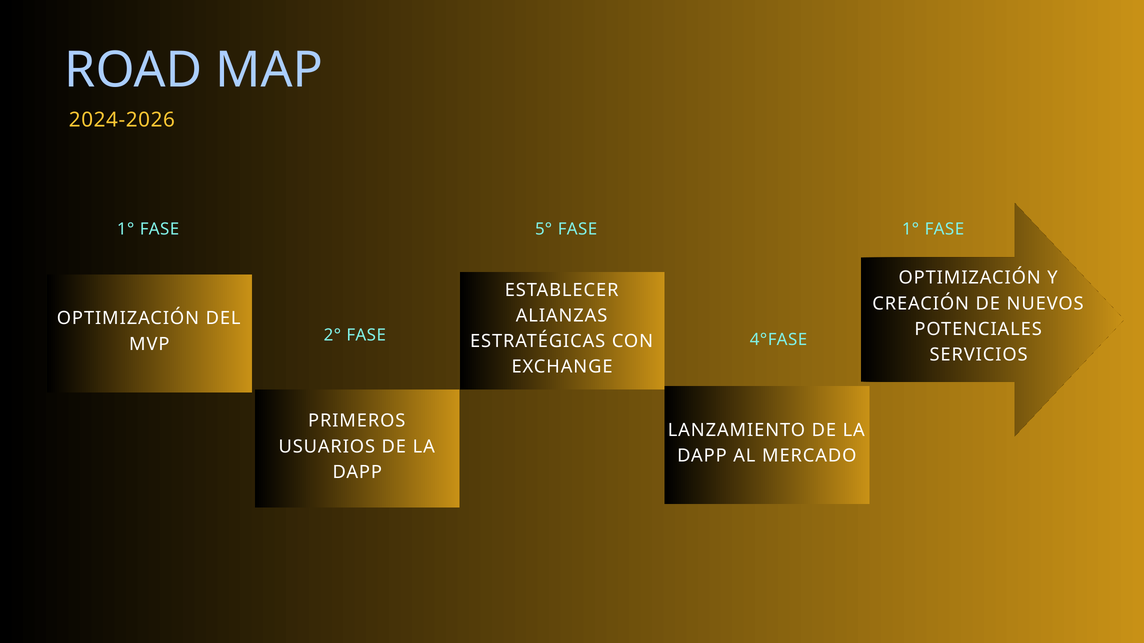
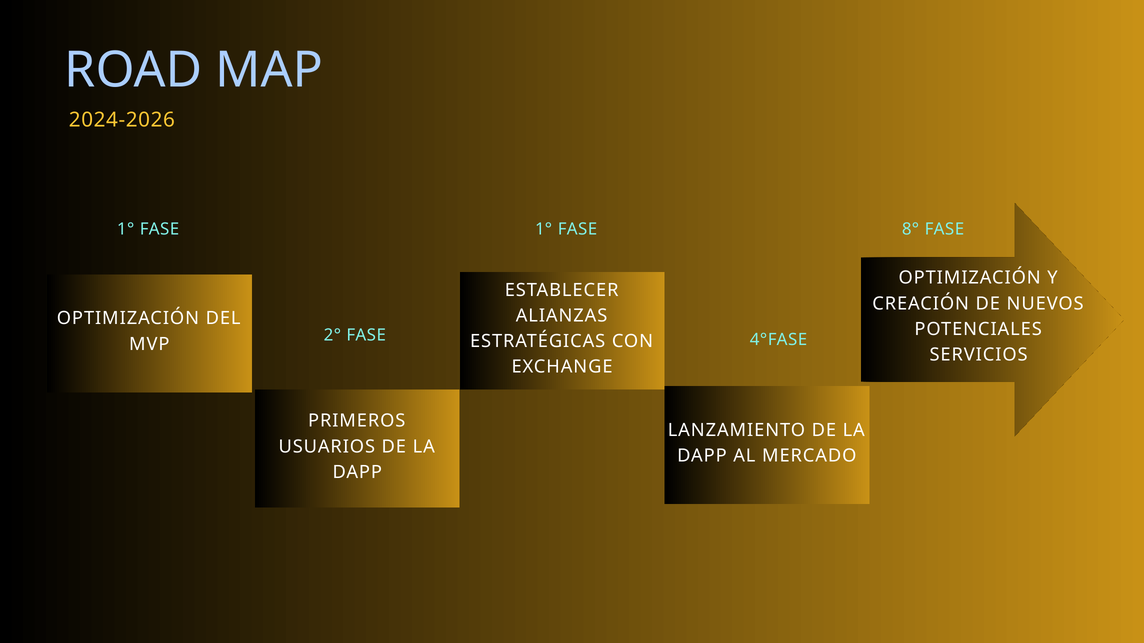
5° at (544, 229): 5° -> 1°
1° at (911, 229): 1° -> 8°
